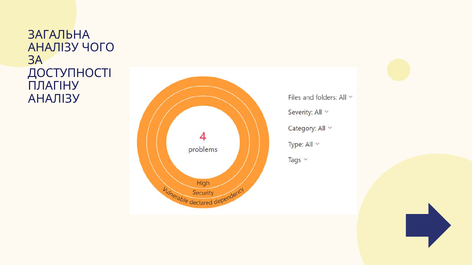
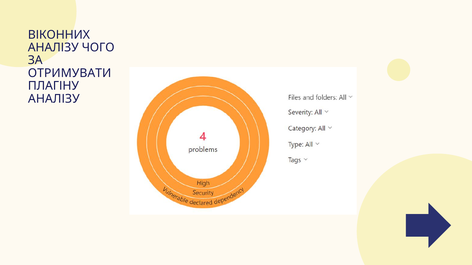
ЗАГАЛЬНА: ЗАГАЛЬНА -> ВІКОННИХ
ДОСТУПНОСТІ: ДОСТУПНОСТІ -> ОТРИМУВАТИ
